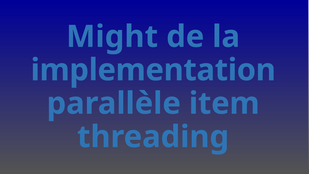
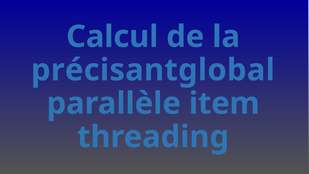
Might: Might -> Calcul
implementation: implementation -> précisantglobal
